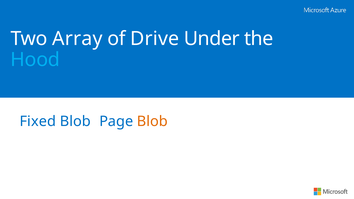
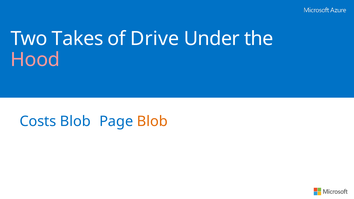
Array: Array -> Takes
Hood colour: light blue -> pink
Fixed: Fixed -> Costs
